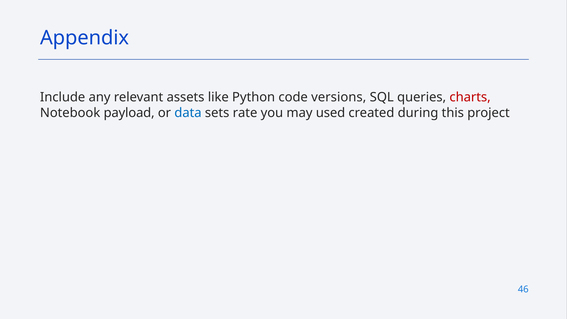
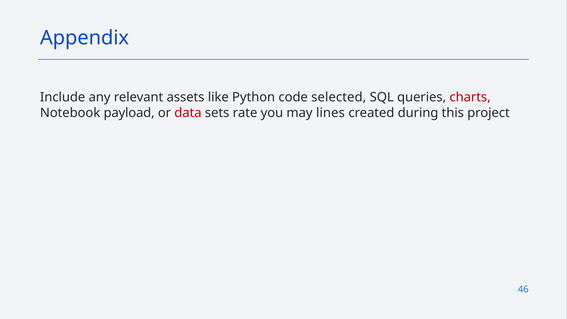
versions: versions -> selected
data colour: blue -> red
used: used -> lines
